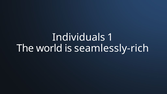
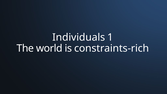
seamlessly-rich: seamlessly-rich -> constraints-rich
